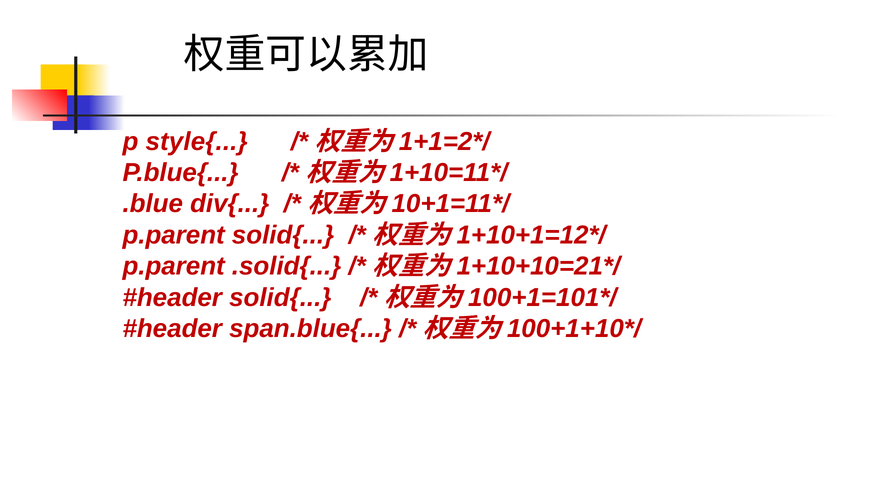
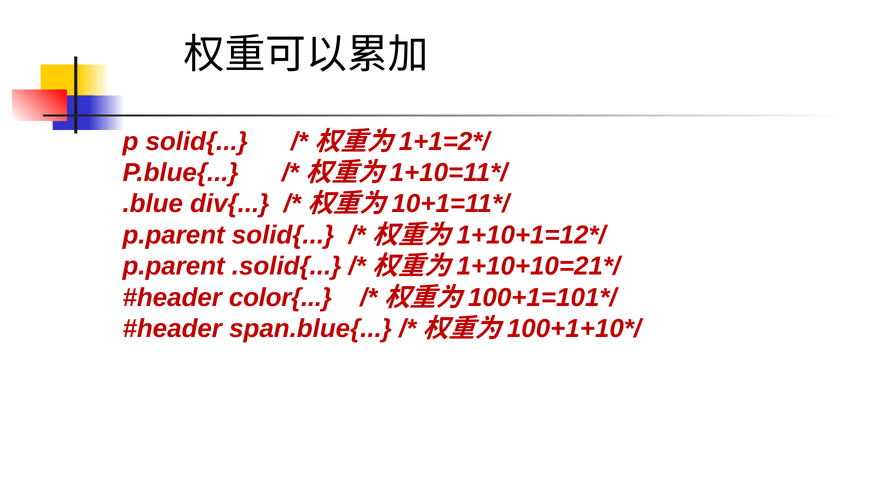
p style{: style{ -> solid{
solid{ at (280, 298): solid{ -> color{
